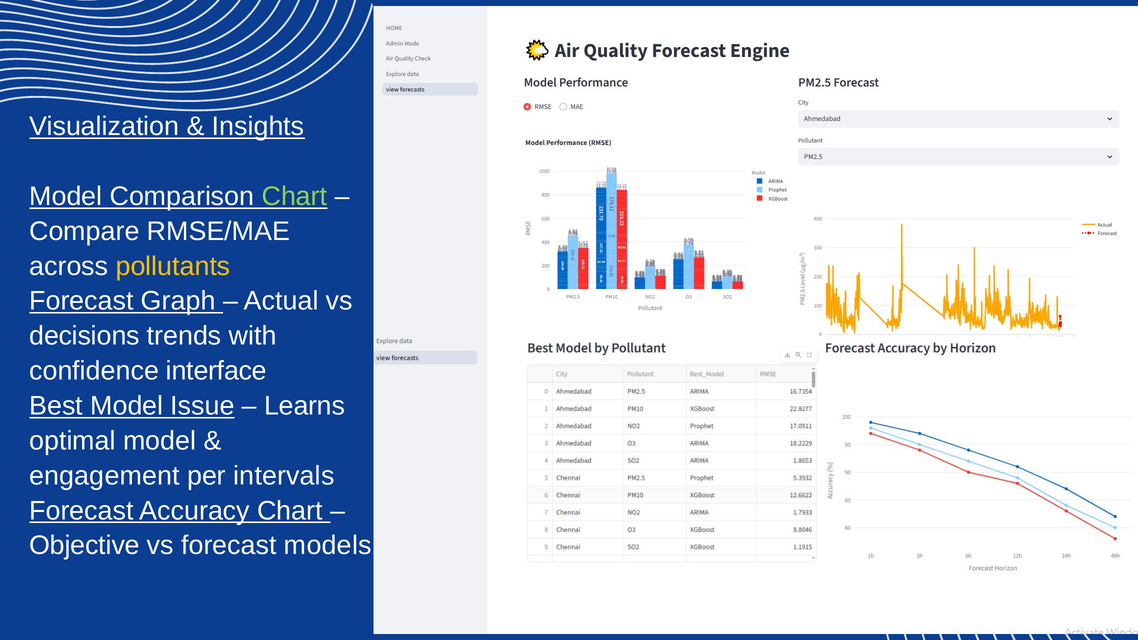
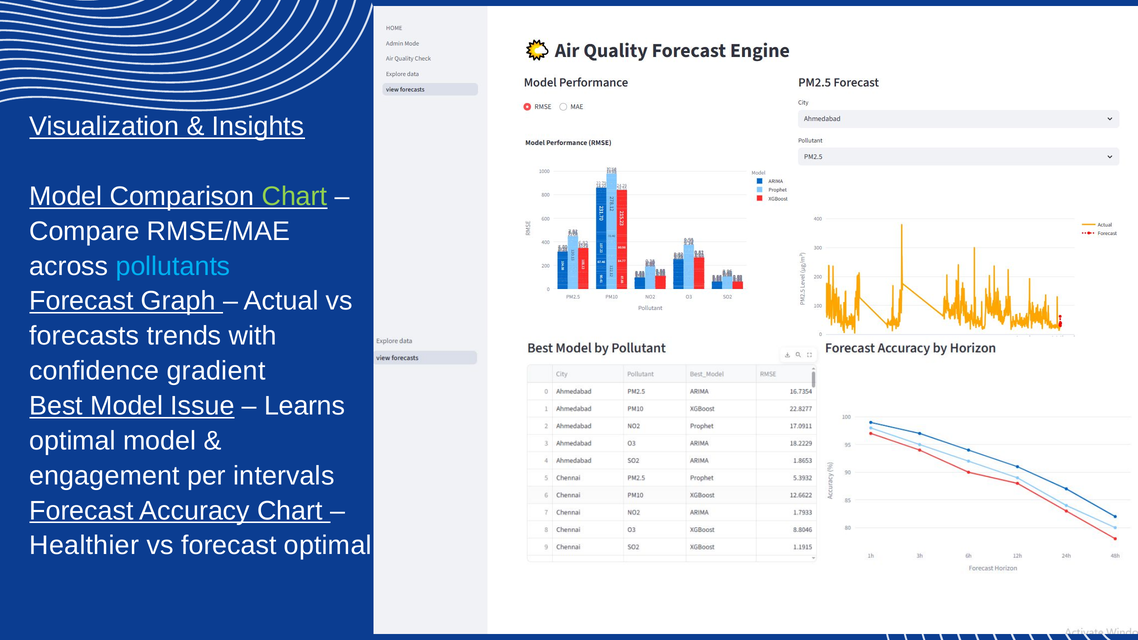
pollutants colour: yellow -> light blue
decisions: decisions -> forecasts
interface: interface -> gradient
Objective: Objective -> Healthier
forecast models: models -> optimal
